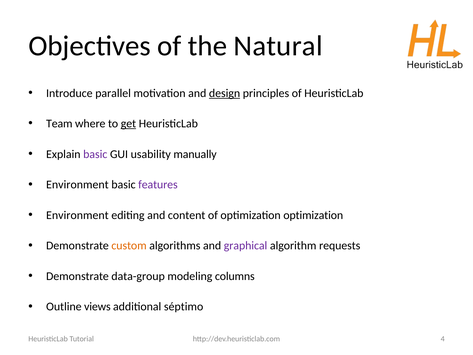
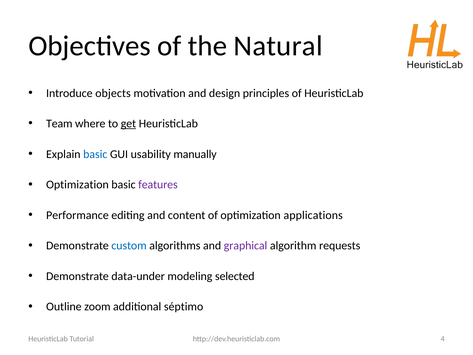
parallel: parallel -> objects
design underline: present -> none
basic at (95, 154) colour: purple -> blue
Environment at (77, 185): Environment -> Optimization
Environment at (77, 215): Environment -> Performance
optimization optimization: optimization -> applications
custom colour: orange -> blue
data-group: data-group -> data-under
columns: columns -> selected
views: views -> zoom
